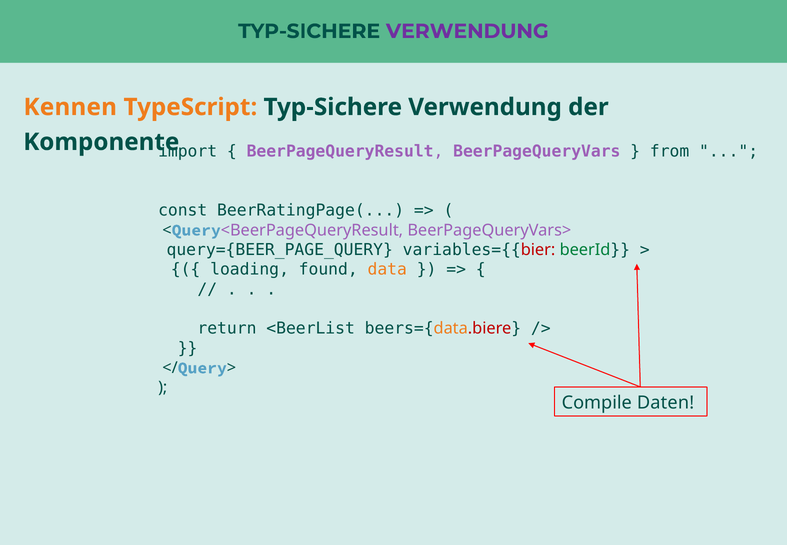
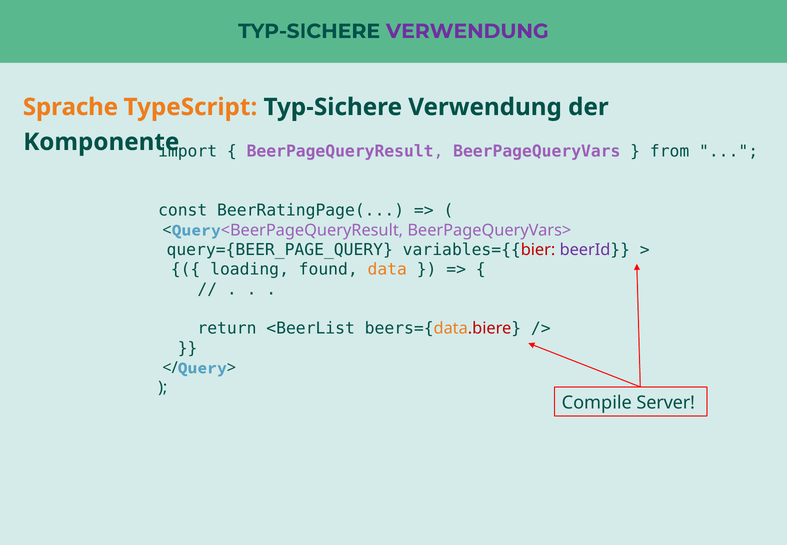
Kennen: Kennen -> Sprache
beerId colour: green -> purple
Daten: Daten -> Server
